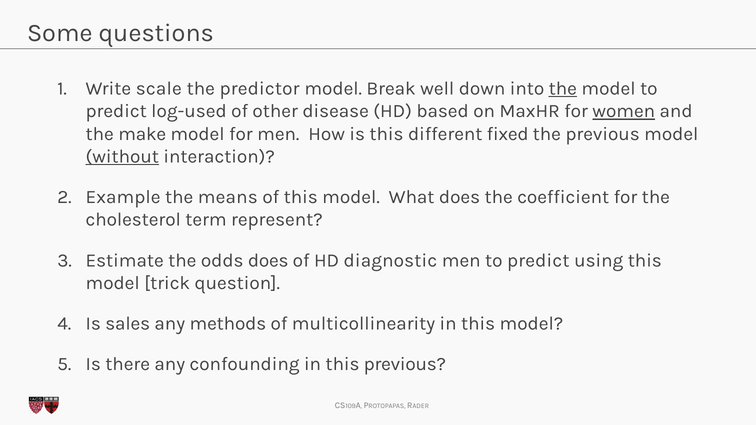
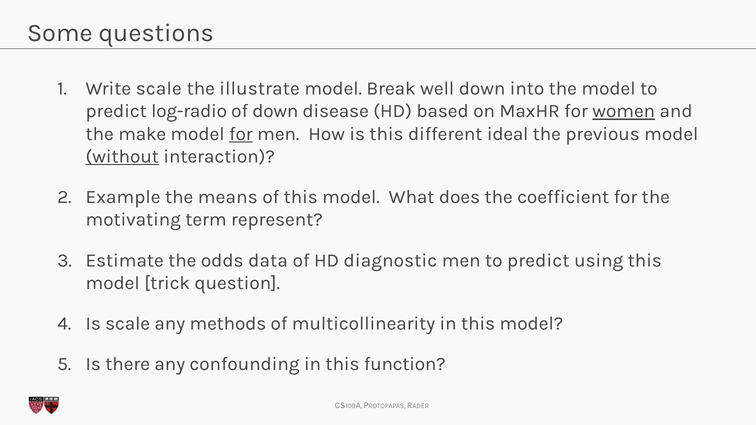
predictor: predictor -> illustrate
the at (563, 88) underline: present -> none
log-used: log-used -> log-radio
of other: other -> down
for at (241, 134) underline: none -> present
fixed: fixed -> ideal
cholesterol: cholesterol -> motivating
odds does: does -> data
Is sales: sales -> scale
this previous: previous -> function
